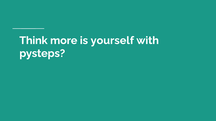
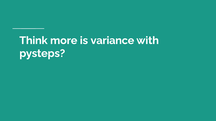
yourself: yourself -> variance
